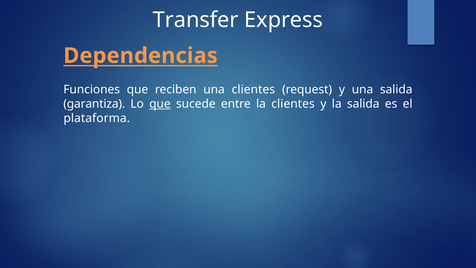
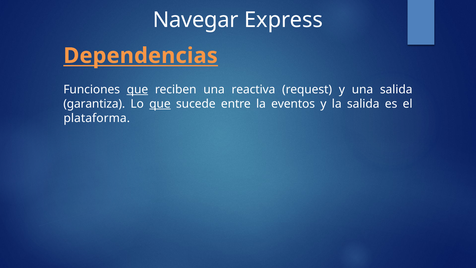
Transfer: Transfer -> Navegar
que at (137, 89) underline: none -> present
una clientes: clientes -> reactiva
la clientes: clientes -> eventos
